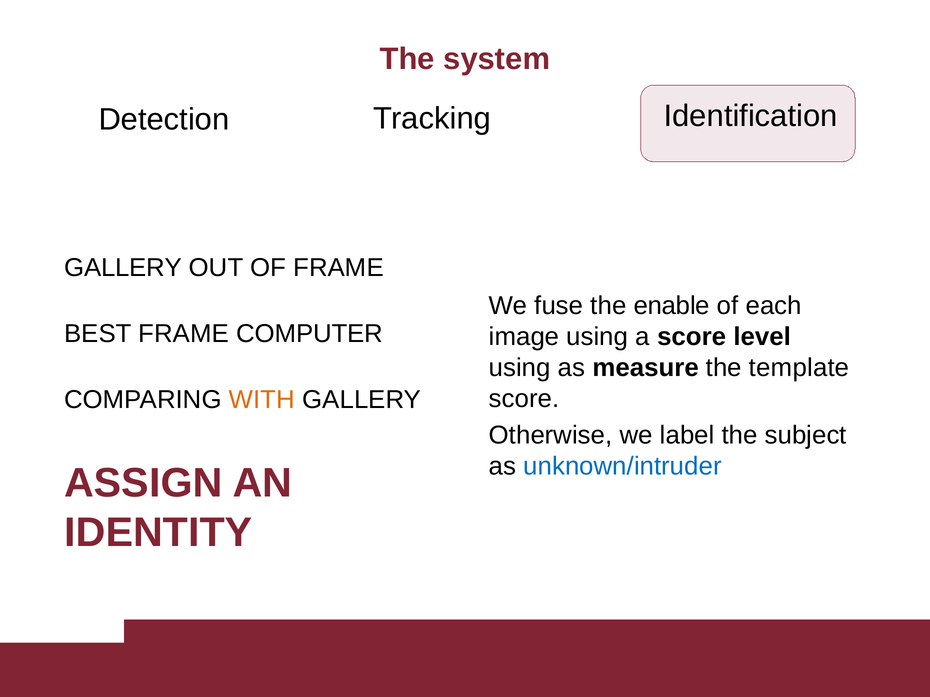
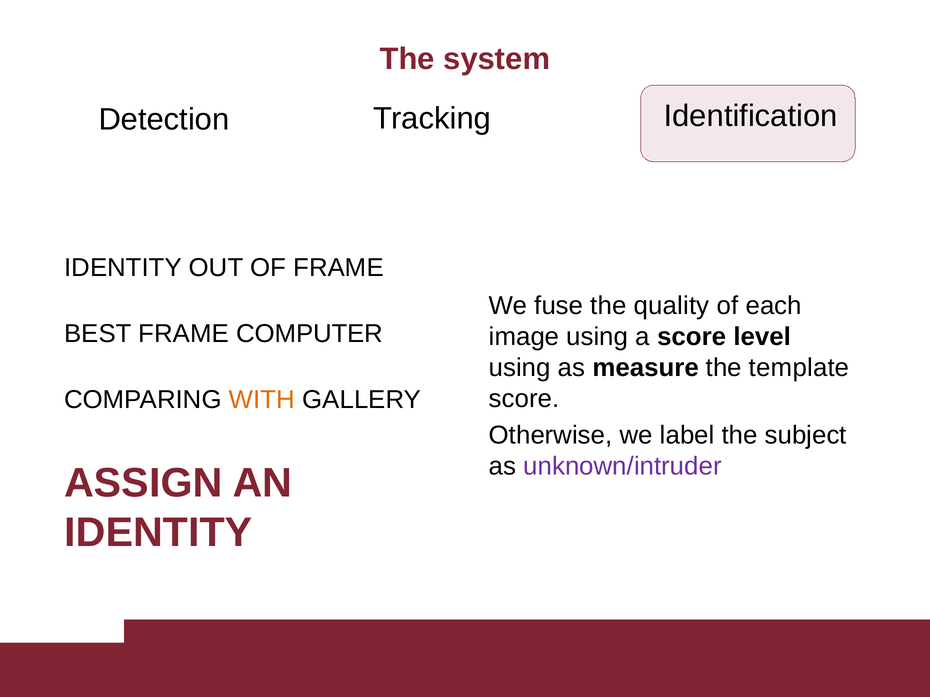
GALLERY at (123, 268): GALLERY -> IDENTITY
enable: enable -> quality
unknown/intruder colour: blue -> purple
